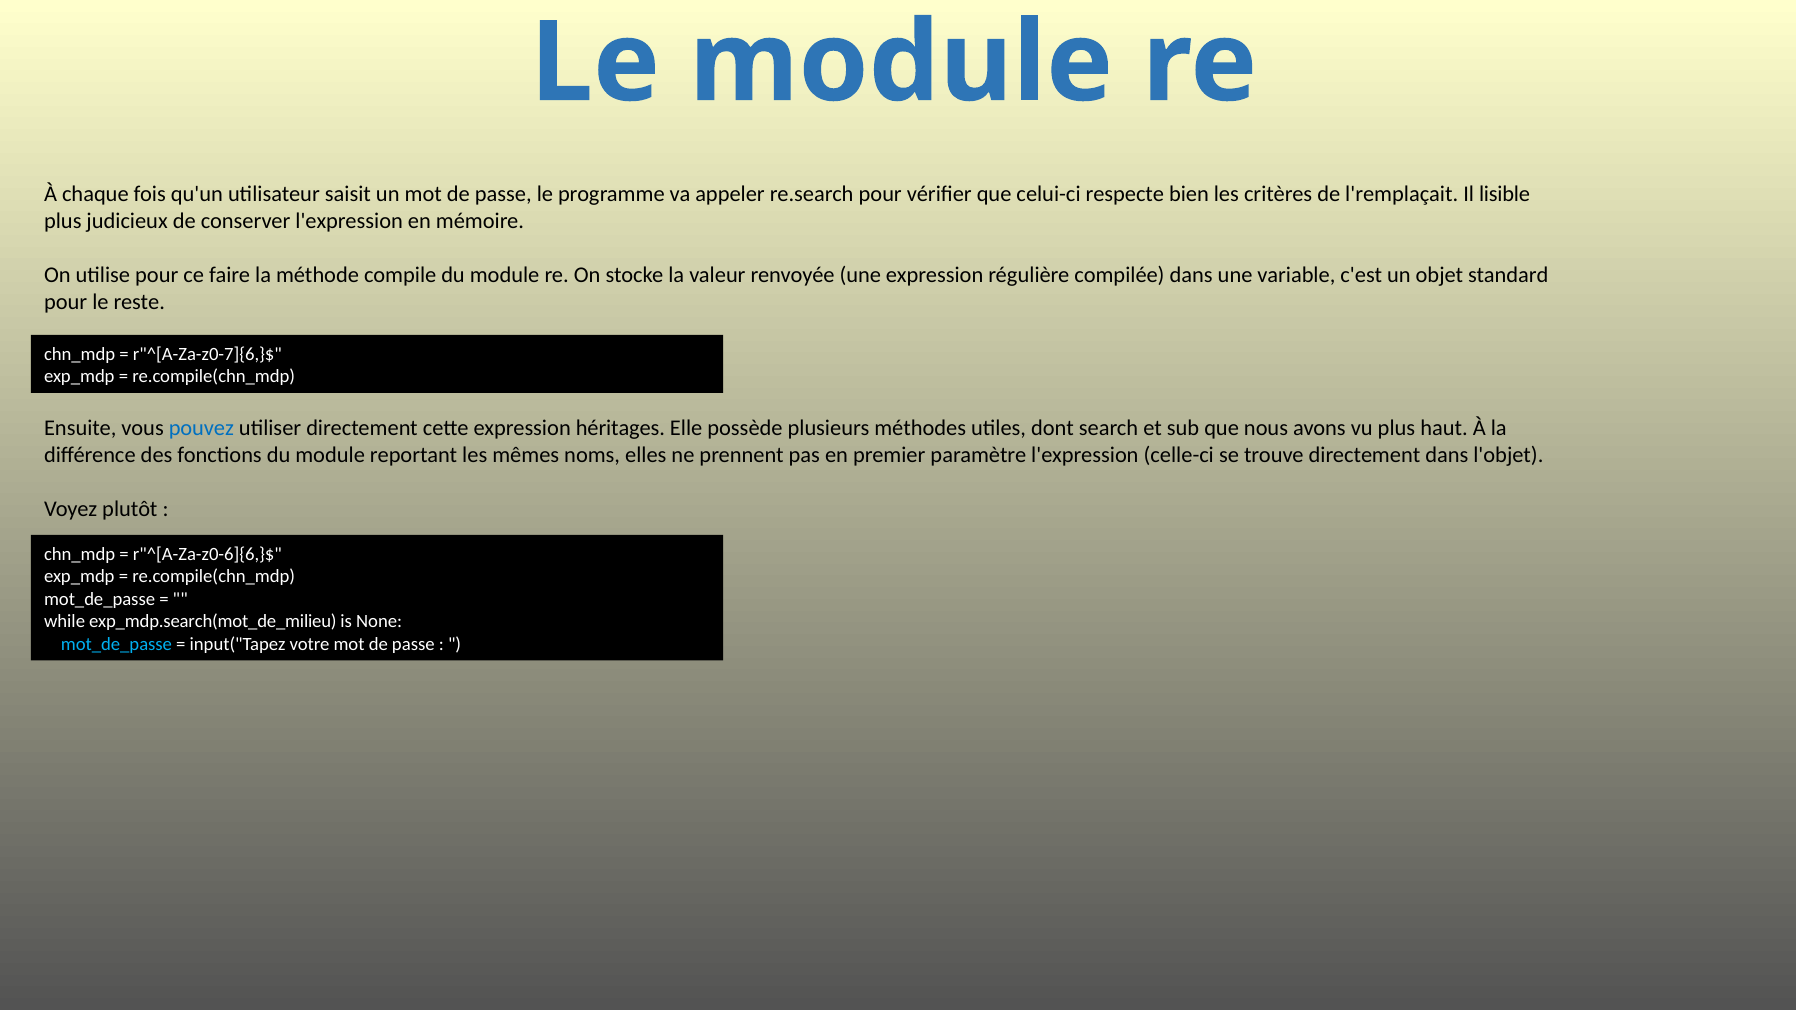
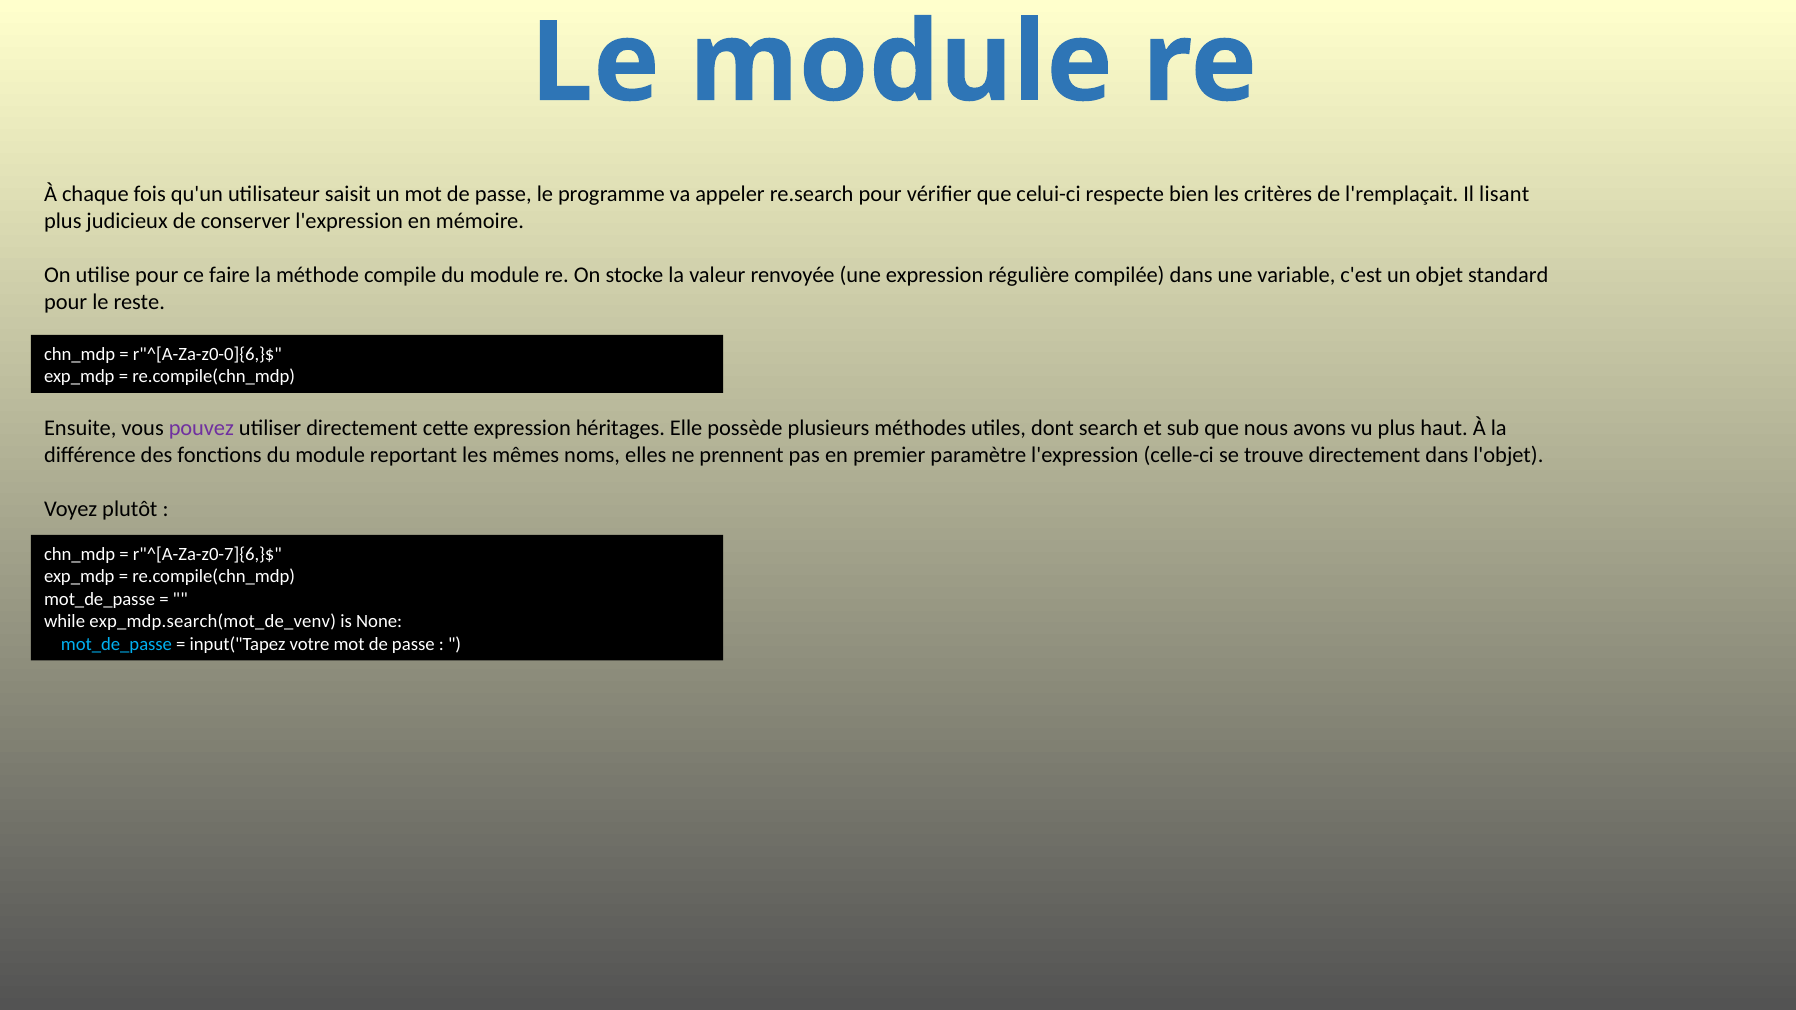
lisible: lisible -> lisant
r"^[A-Za-z0-7]{6,}$: r"^[A-Za-z0-7]{6,}$ -> r"^[A-Za-z0-0]{6,}$
pouvez colour: blue -> purple
r"^[A-Za-z0-6]{6,}$: r"^[A-Za-z0-6]{6,}$ -> r"^[A-Za-z0-7]{6,}$
exp_mdp.search(mot_de_milieu: exp_mdp.search(mot_de_milieu -> exp_mdp.search(mot_de_venv
